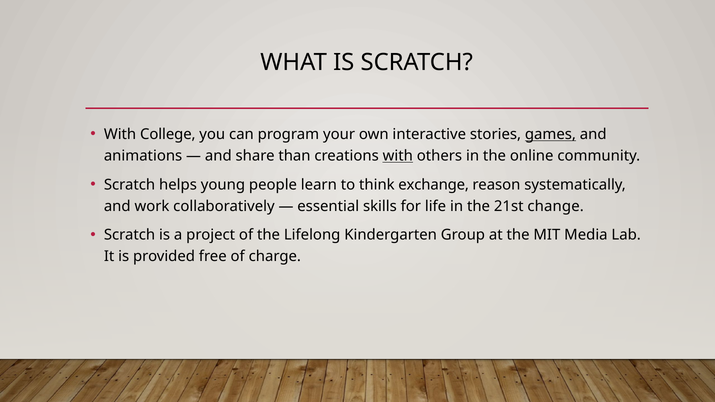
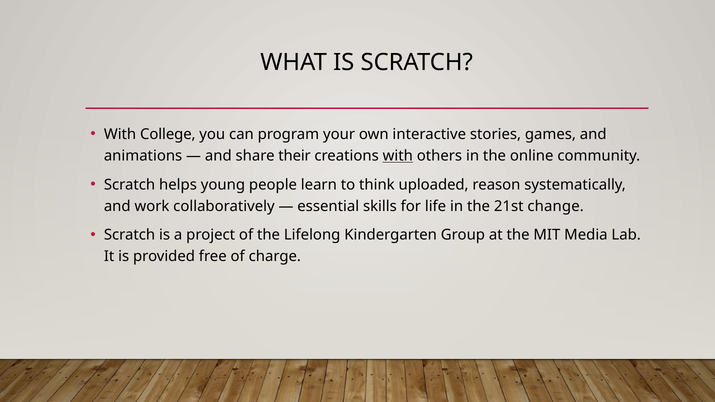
games underline: present -> none
than: than -> their
exchange: exchange -> uploaded
